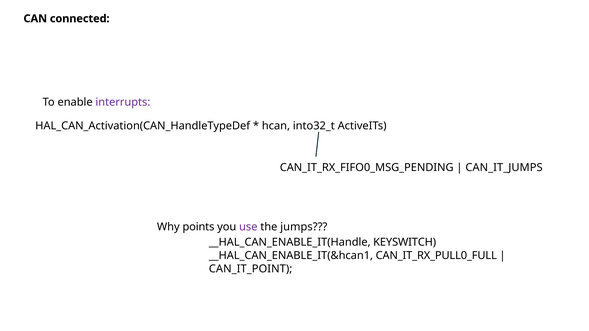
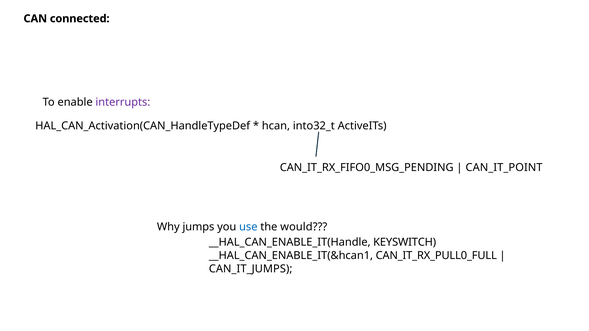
CAN_IT_JUMPS: CAN_IT_JUMPS -> CAN_IT_POINT
points: points -> jumps
use colour: purple -> blue
jumps: jumps -> would
CAN_IT_POINT: CAN_IT_POINT -> CAN_IT_JUMPS
